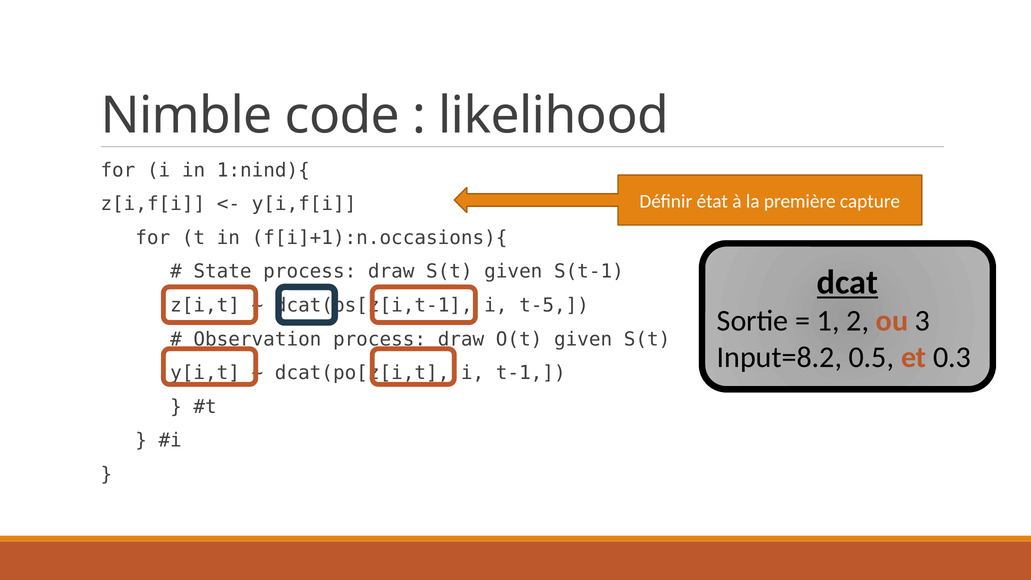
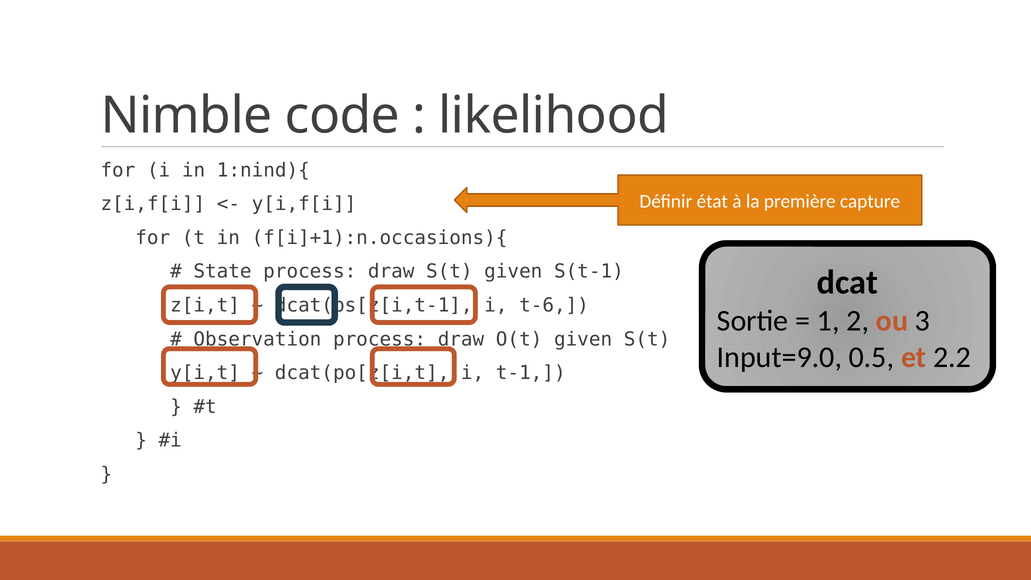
dcat underline: present -> none
t-5: t-5 -> t-6
Input=8.2: Input=8.2 -> Input=9.0
0.3: 0.3 -> 2.2
